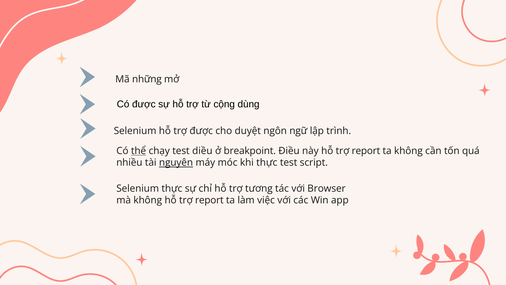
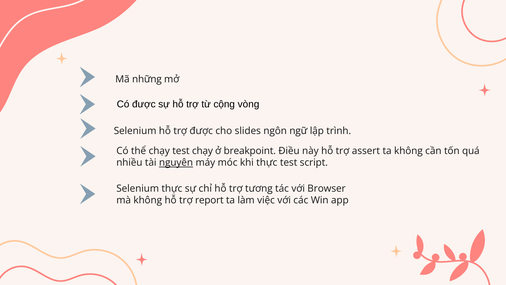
dùng: dùng -> vòng
duyệt: duyệt -> slides
thể underline: present -> none
test diều: diều -> chạy
này hỗ trợ report: report -> assert
